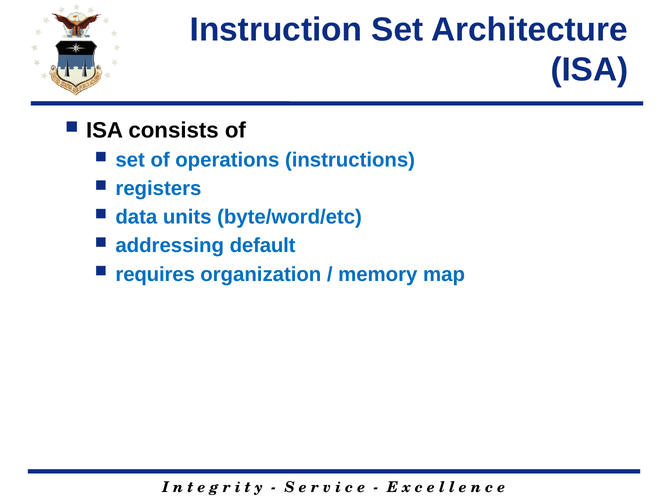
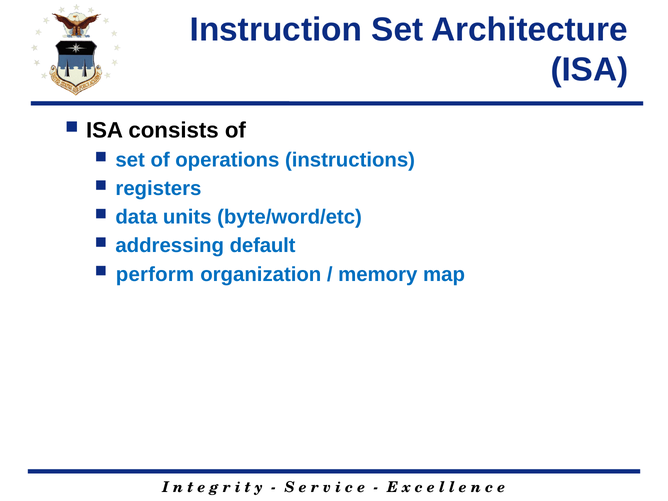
requires: requires -> perform
